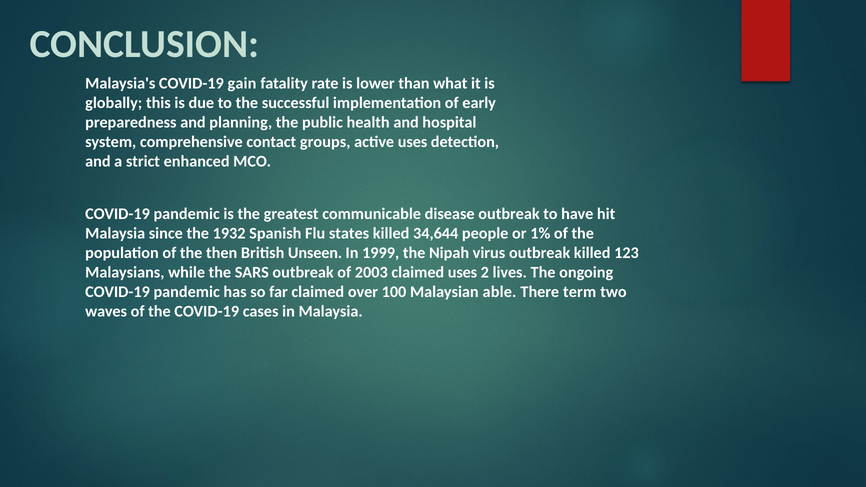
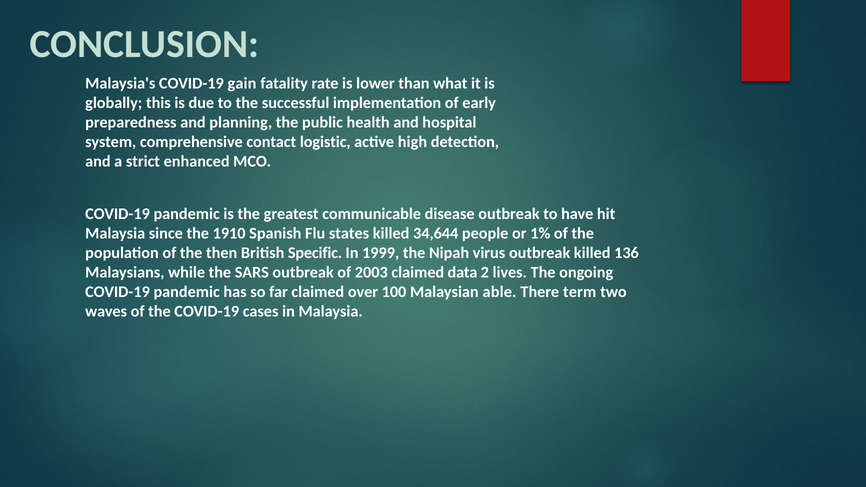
groups: groups -> logistic
active uses: uses -> high
1932: 1932 -> 1910
Unseen: Unseen -> Specific
123: 123 -> 136
claimed uses: uses -> data
